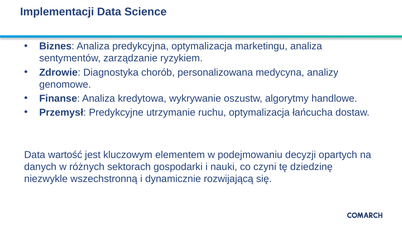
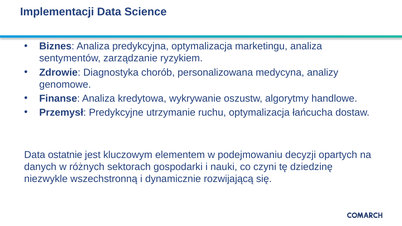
wartość: wartość -> ostatnie
